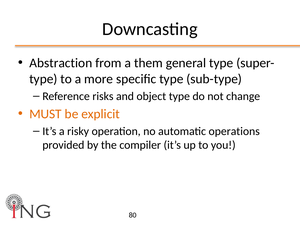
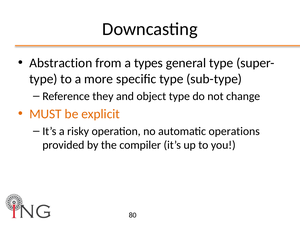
them: them -> types
risks: risks -> they
